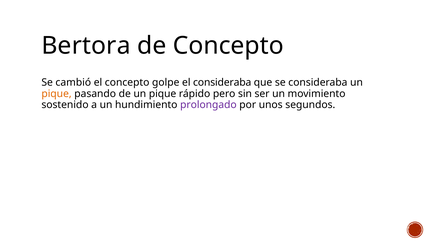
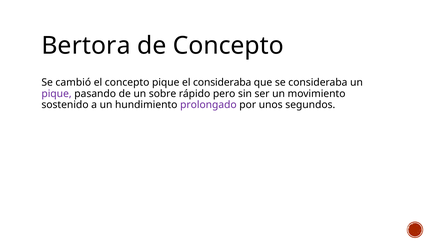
concepto golpe: golpe -> pique
pique at (57, 94) colour: orange -> purple
de un pique: pique -> sobre
